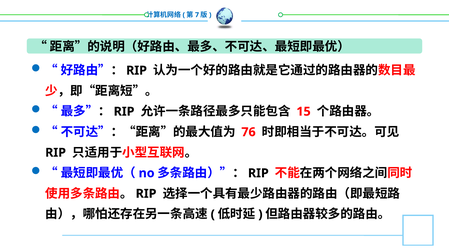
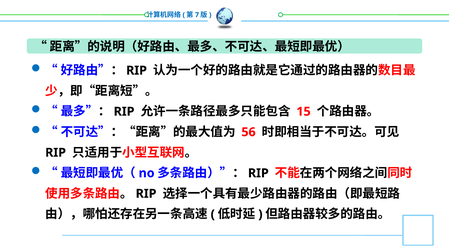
76: 76 -> 56
